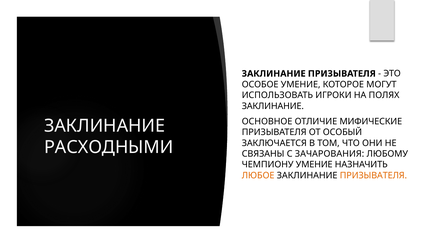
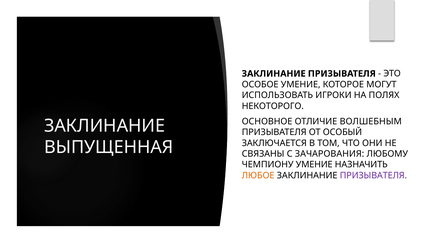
ЗАКЛИНАНИЕ at (273, 106): ЗАКЛИНАНИЕ -> НЕКОТОРОГО
МИФИЧЕСКИЕ: МИФИЧЕСКИЕ -> ВОЛШЕБНЫМ
РАСХОДНЫМИ: РАСХОДНЫМИ -> ВЫПУЩЕННАЯ
ПРИЗЫВАТЕЛЯ at (373, 175) colour: orange -> purple
